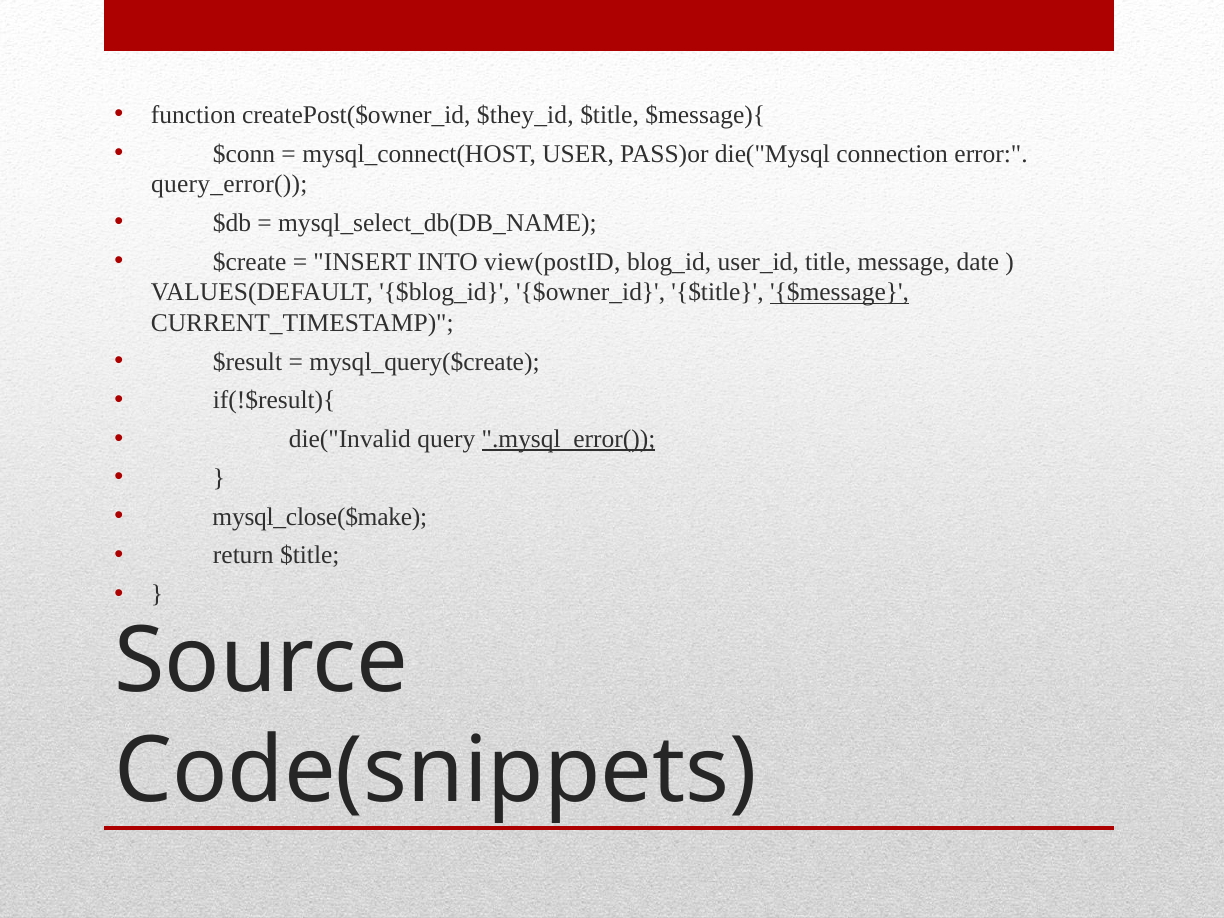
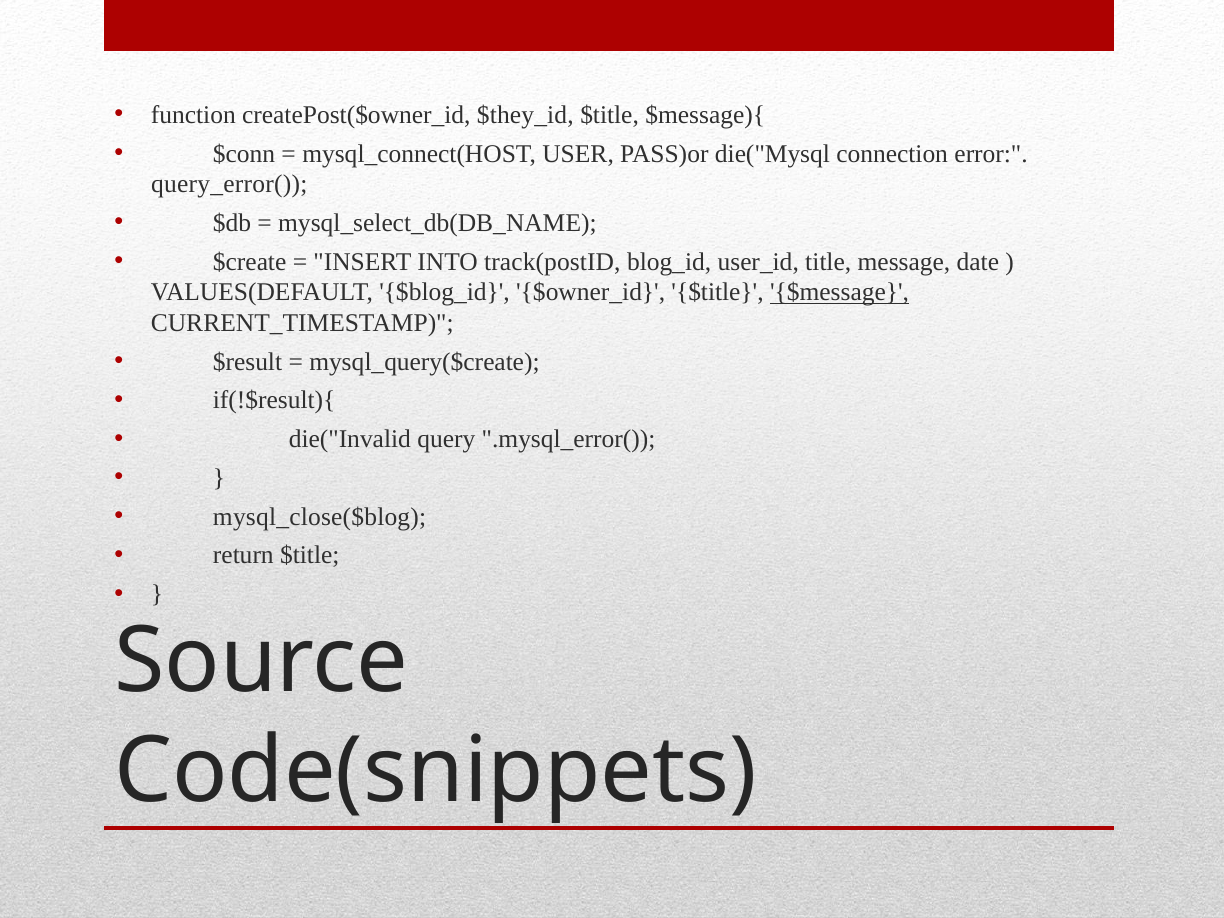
view(postID: view(postID -> track(postID
.mysql_error( underline: present -> none
mysql_close($make: mysql_close($make -> mysql_close($blog
